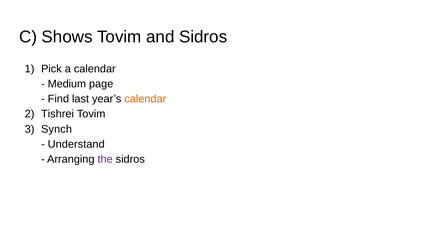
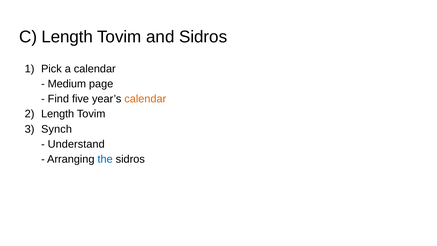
C Shows: Shows -> Length
last: last -> five
Tishrei at (58, 114): Tishrei -> Length
the colour: purple -> blue
